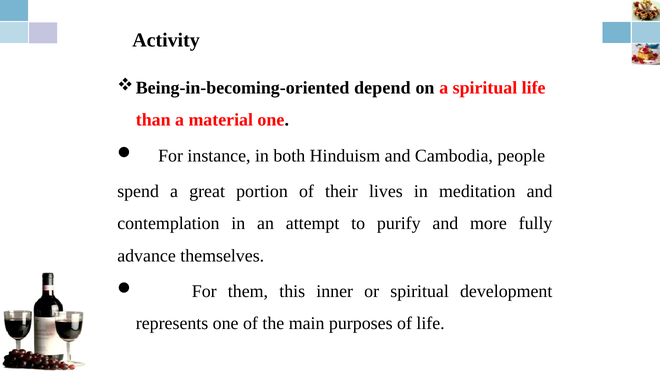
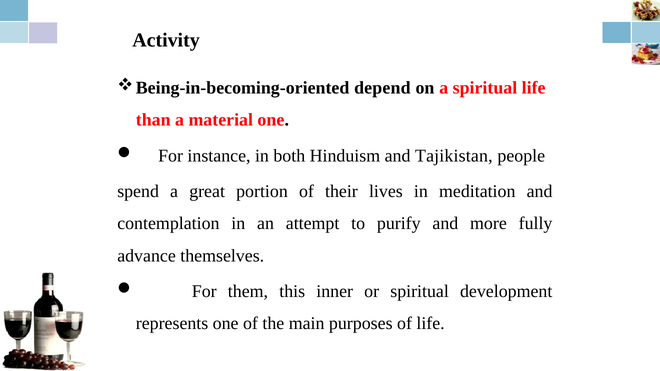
Cambodia: Cambodia -> Tajikistan
